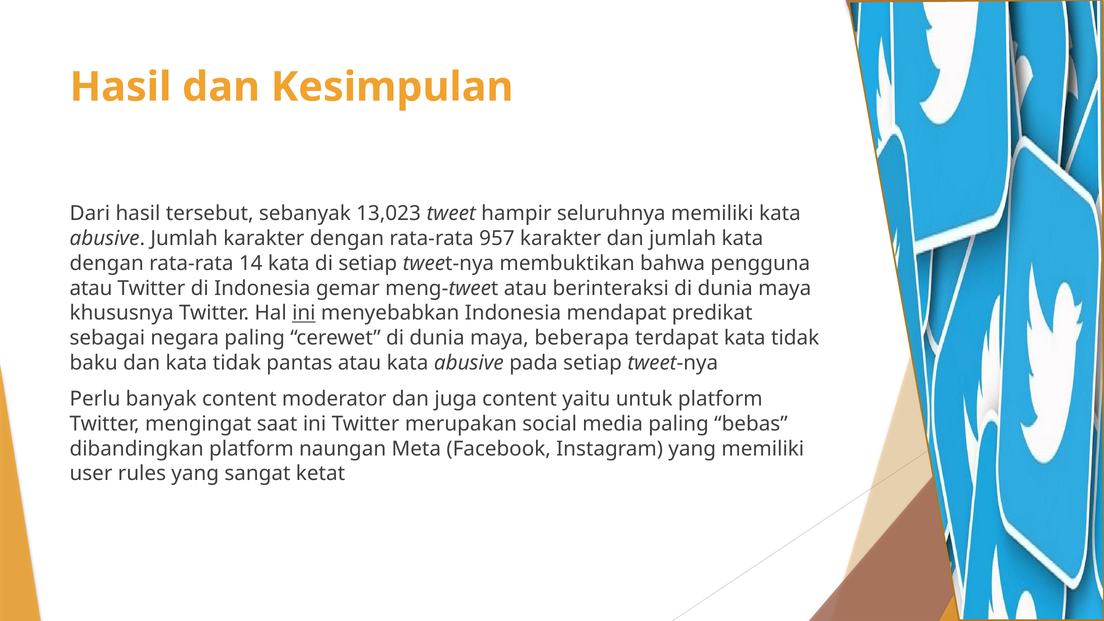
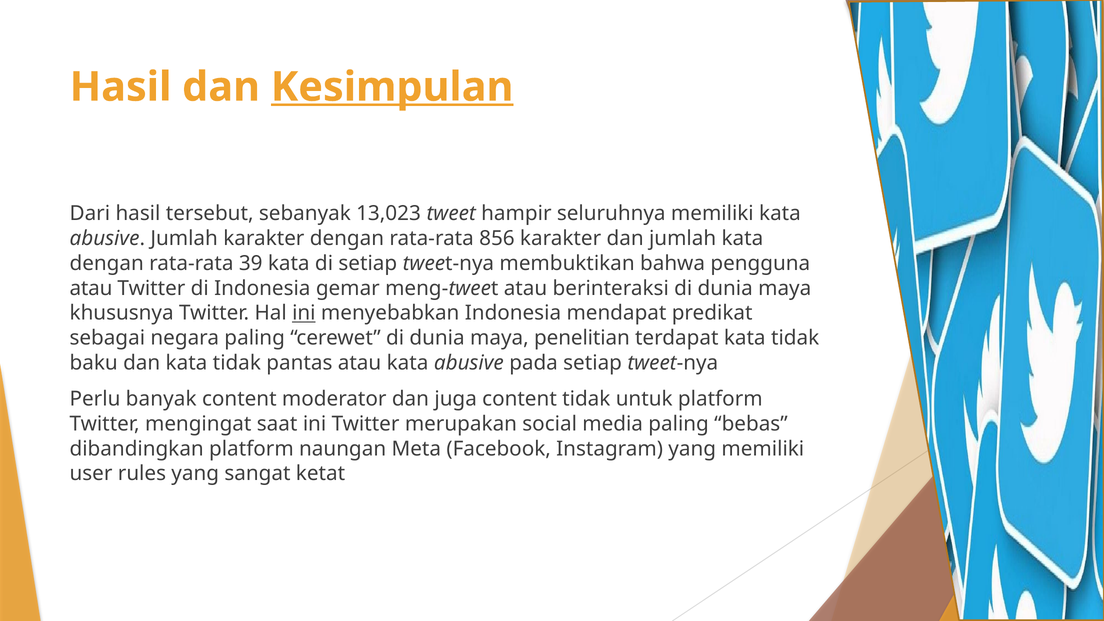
Kesimpulan underline: none -> present
957: 957 -> 856
14: 14 -> 39
beberapa: beberapa -> penelitian
content yaitu: yaitu -> tidak
